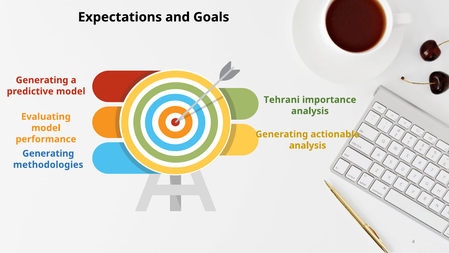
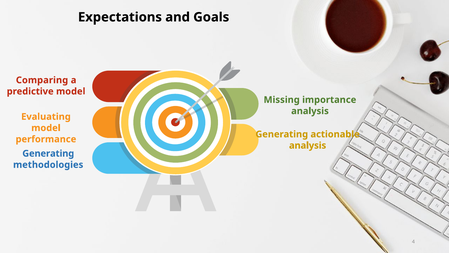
Generating at (42, 80): Generating -> Comparing
Tehrani: Tehrani -> Missing
